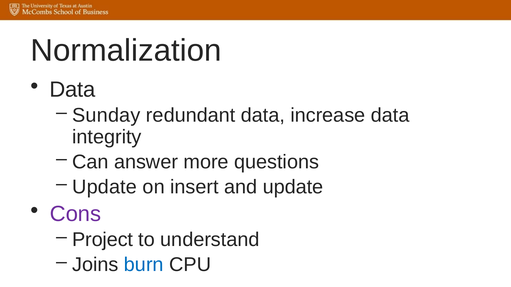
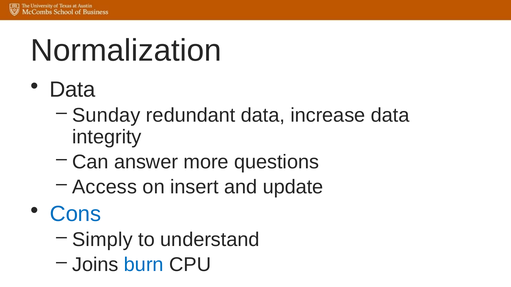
Update at (105, 187): Update -> Access
Cons colour: purple -> blue
Project: Project -> Simply
